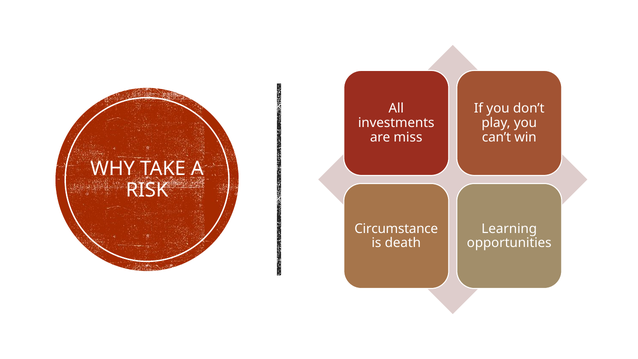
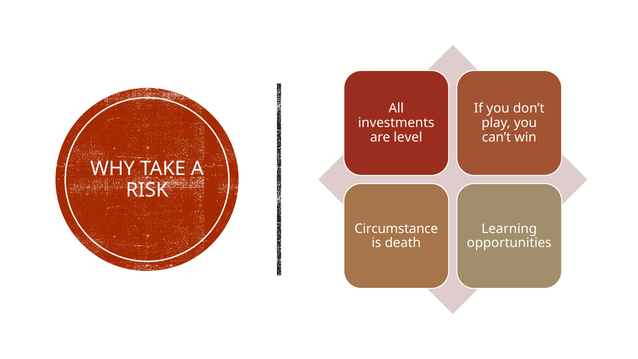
miss: miss -> level
